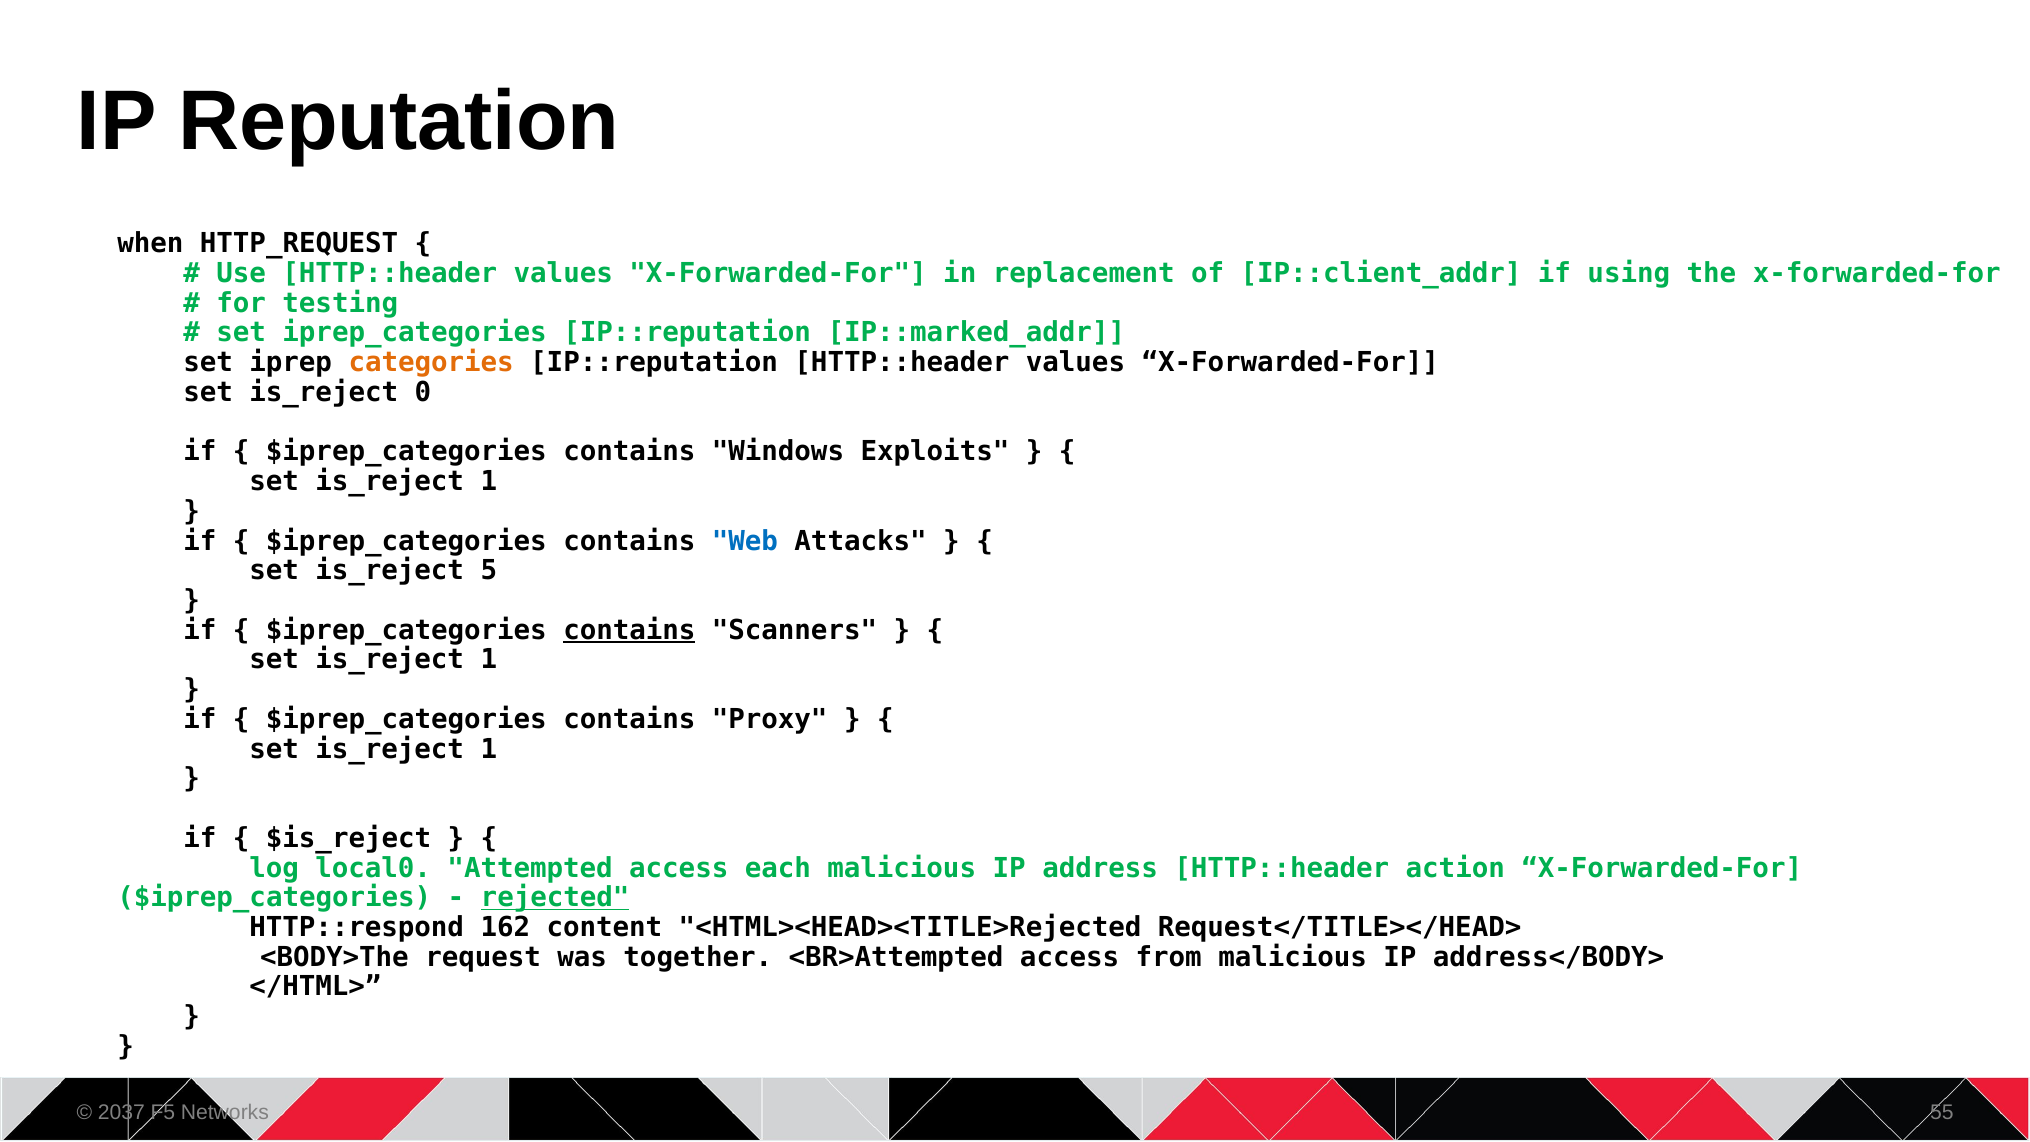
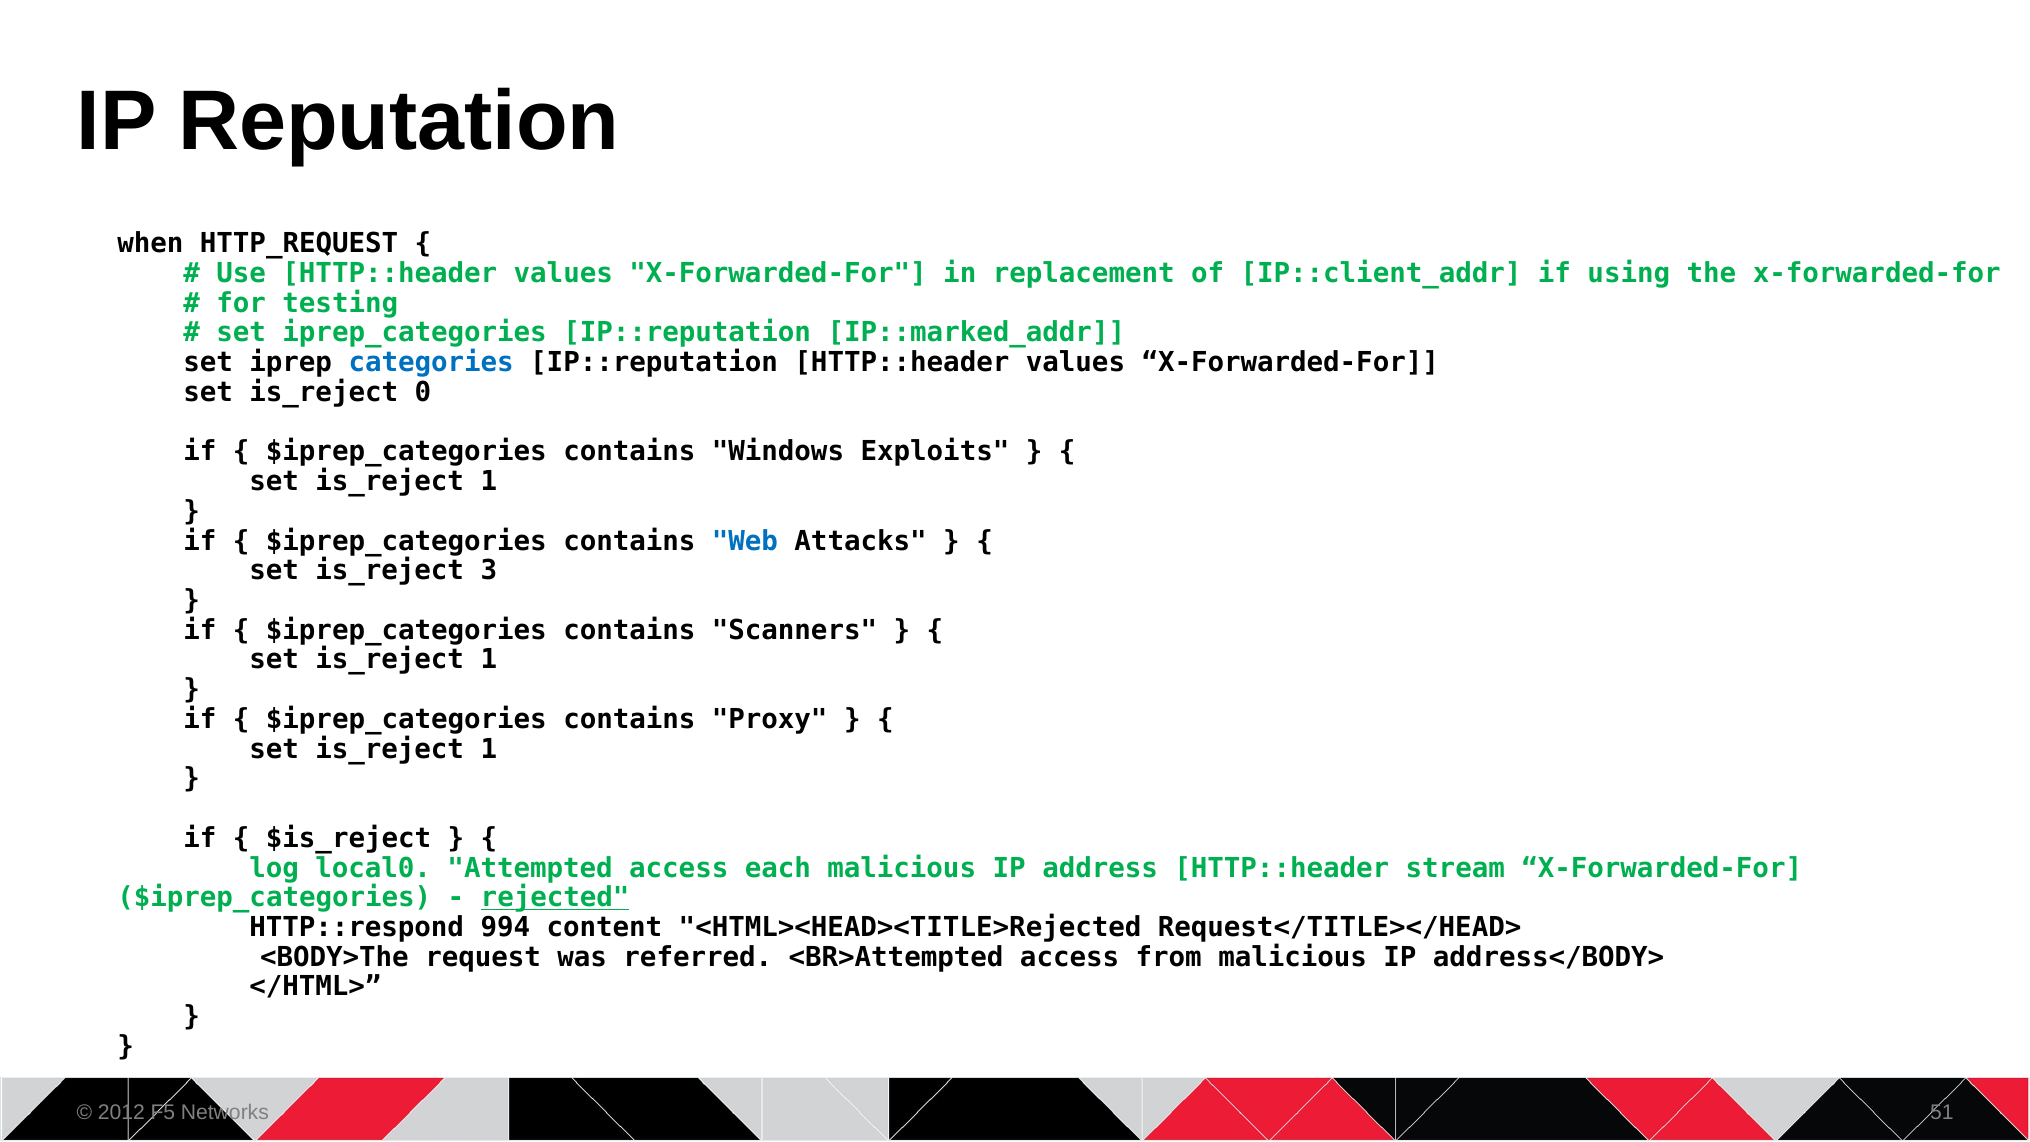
categories colour: orange -> blue
5: 5 -> 3
contains at (629, 630) underline: present -> none
action: action -> stream
162: 162 -> 994
together: together -> referred
2037: 2037 -> 2012
55: 55 -> 51
